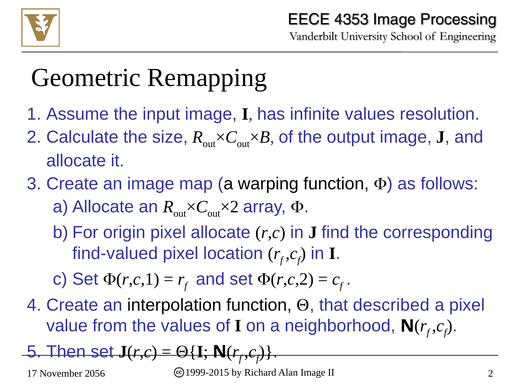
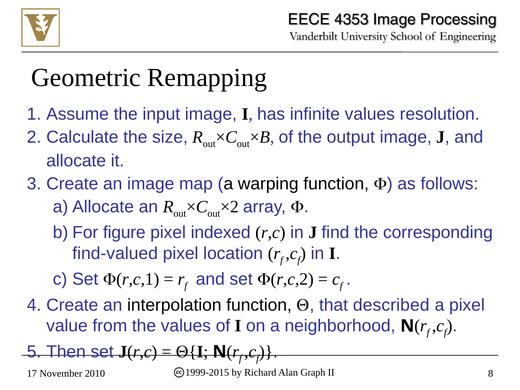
origin: origin -> figure
pixel allocate: allocate -> indexed
2056: 2056 -> 2010
Alan Image: Image -> Graph
II 2: 2 -> 8
